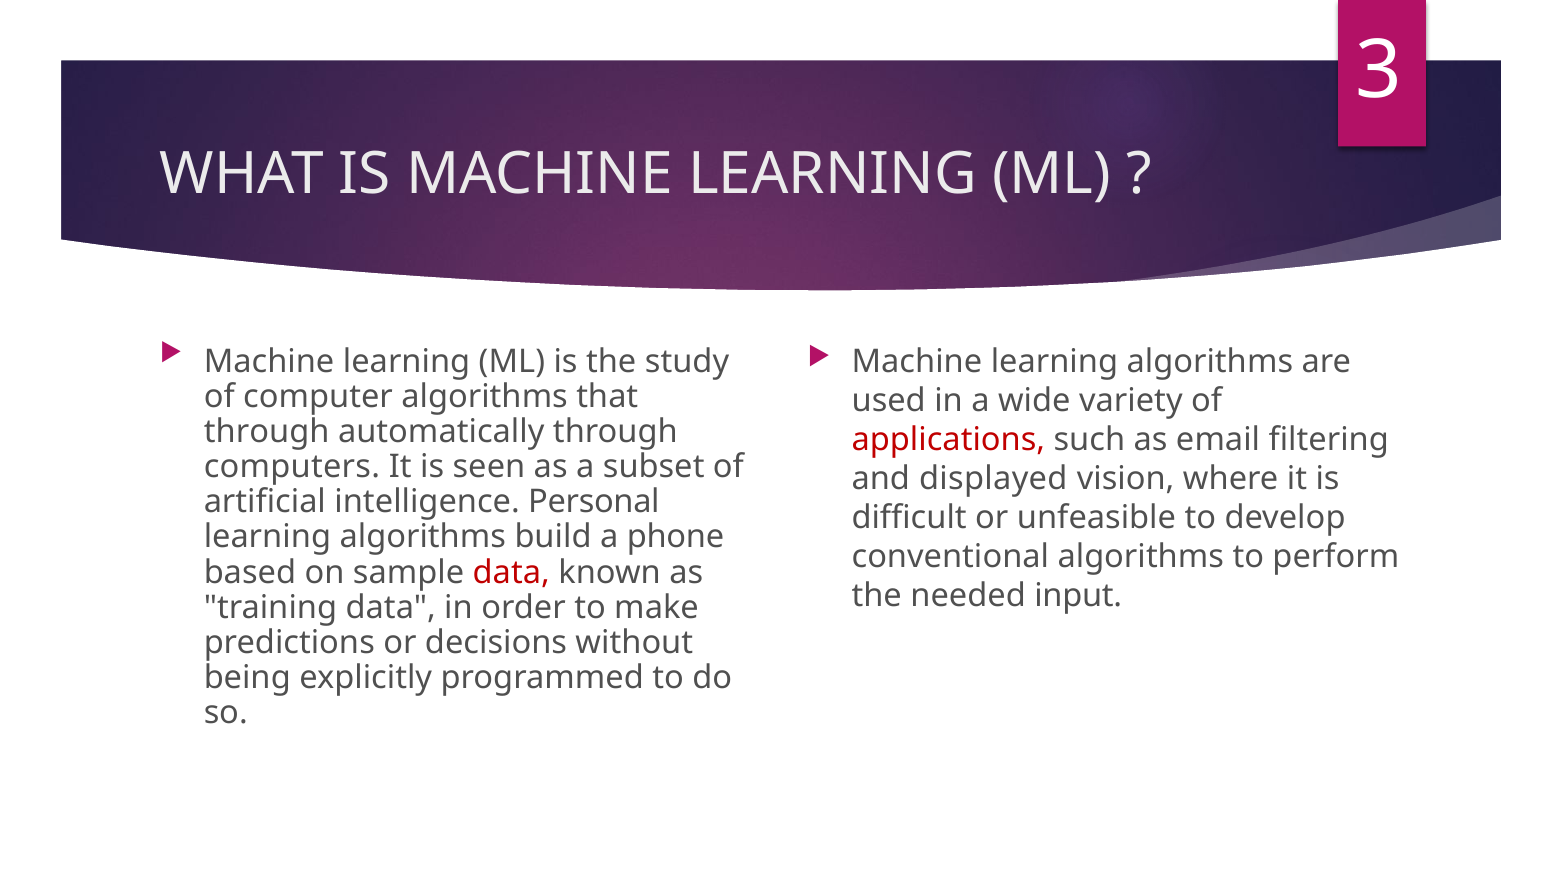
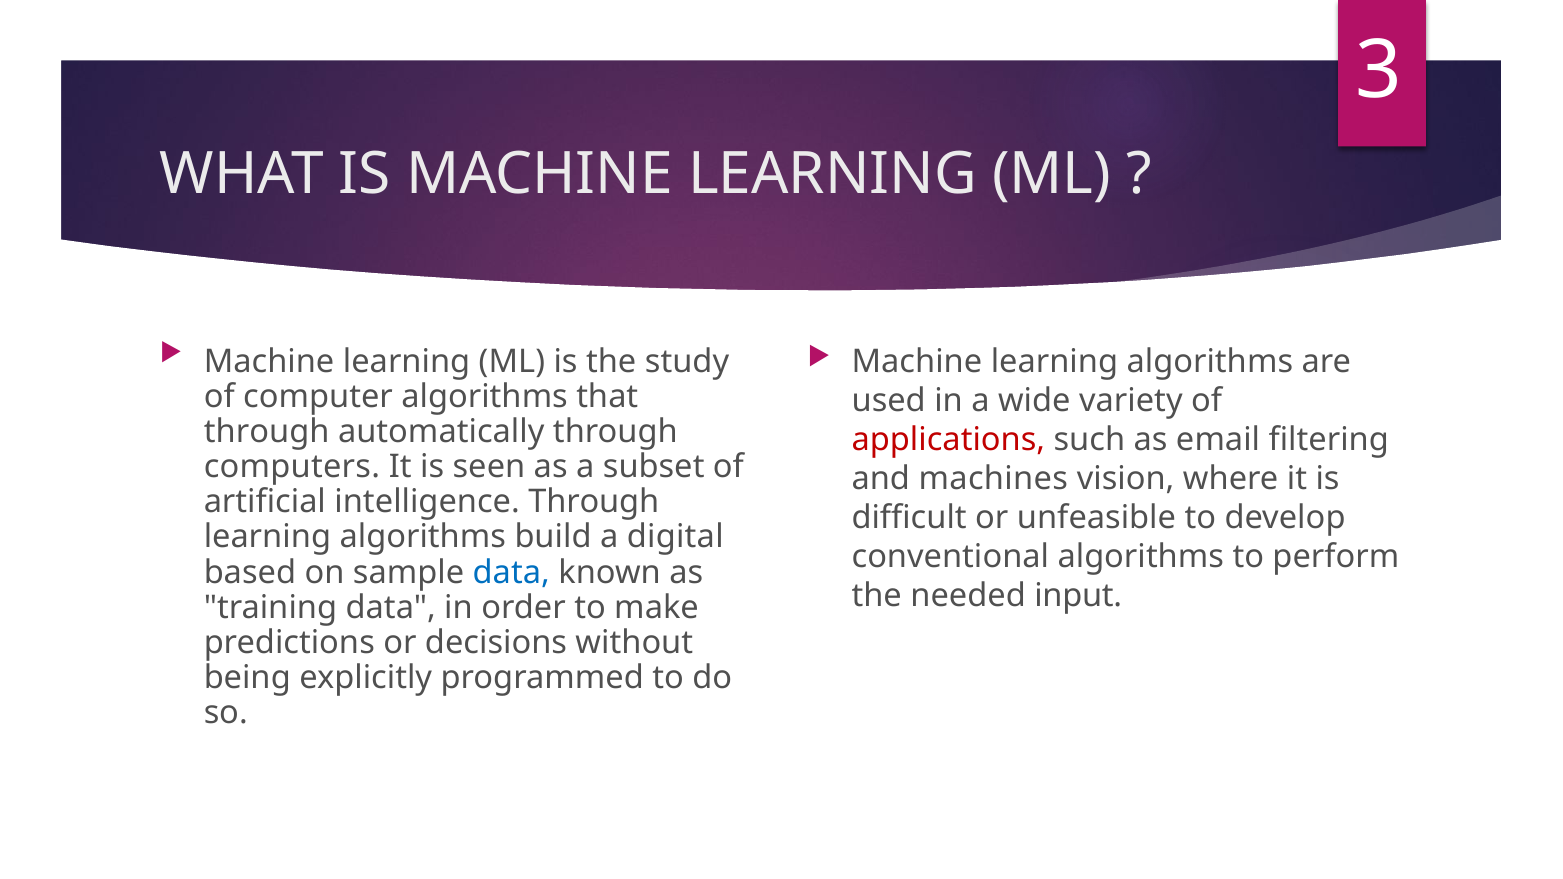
displayed: displayed -> machines
intelligence Personal: Personal -> Through
phone: phone -> digital
data at (511, 572) colour: red -> blue
